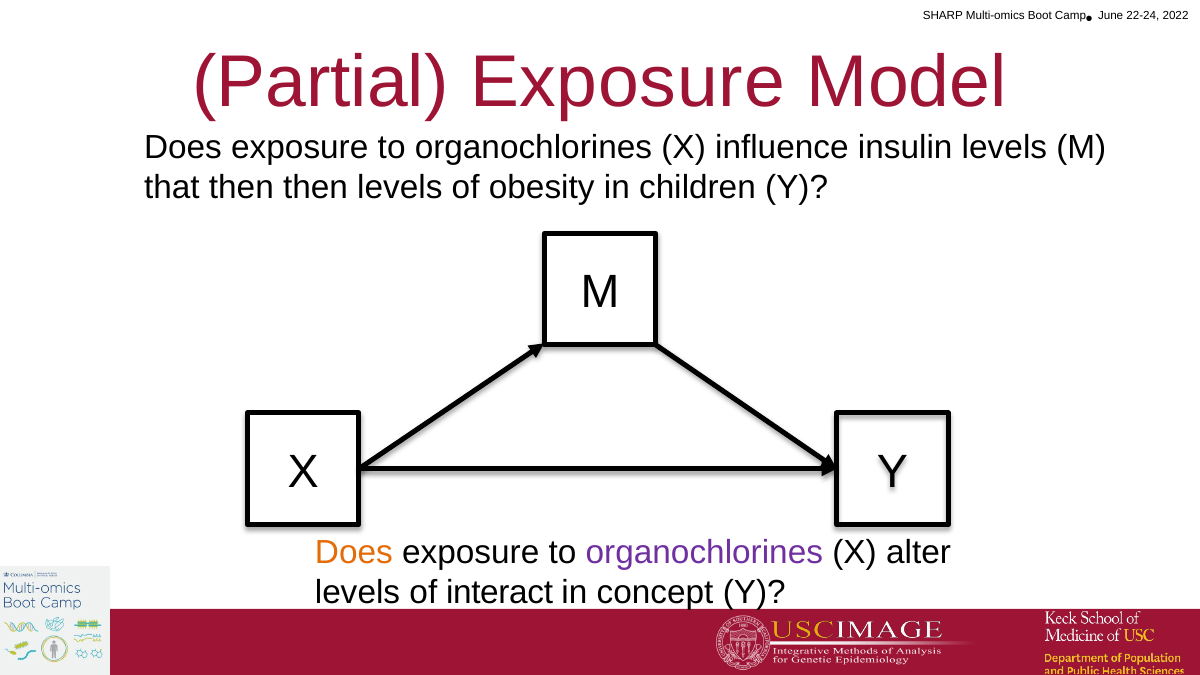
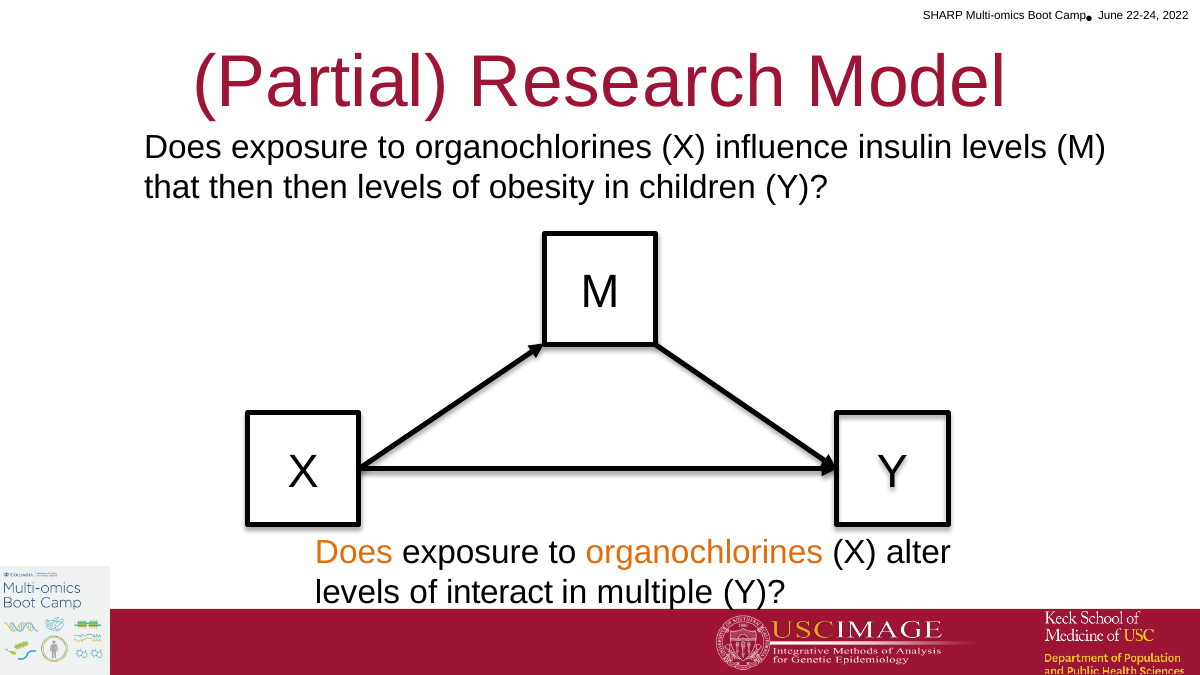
Partial Exposure: Exposure -> Research
organochlorines at (704, 553) colour: purple -> orange
concept: concept -> multiple
